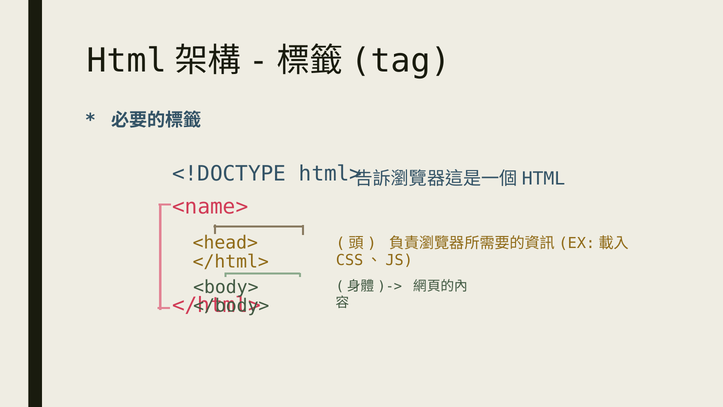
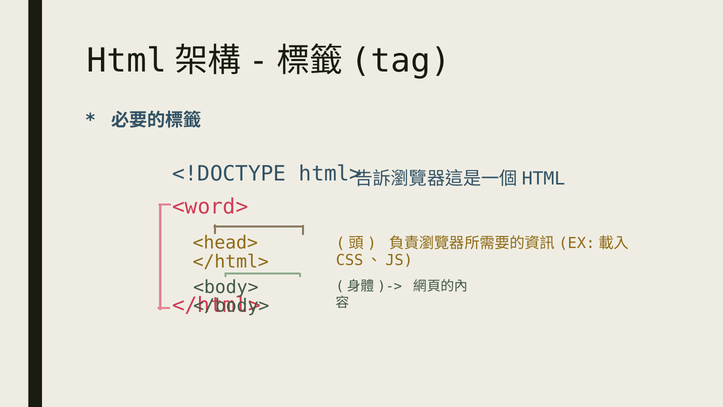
<name>: <name> -> <word>
